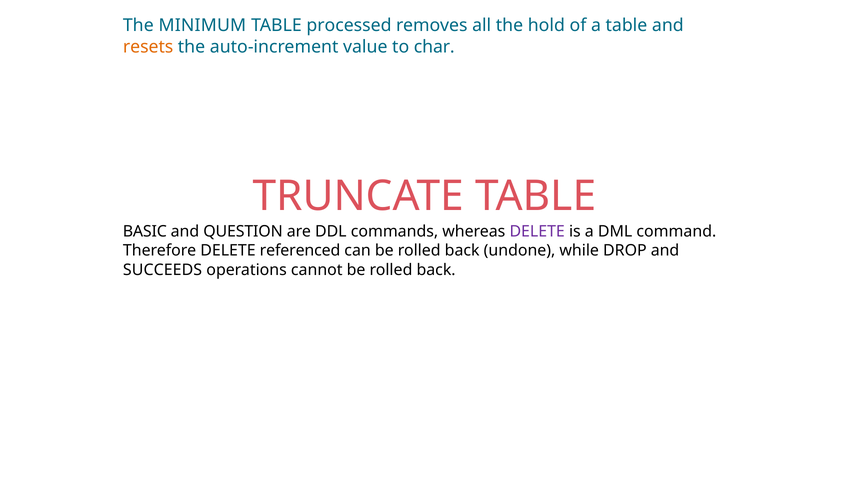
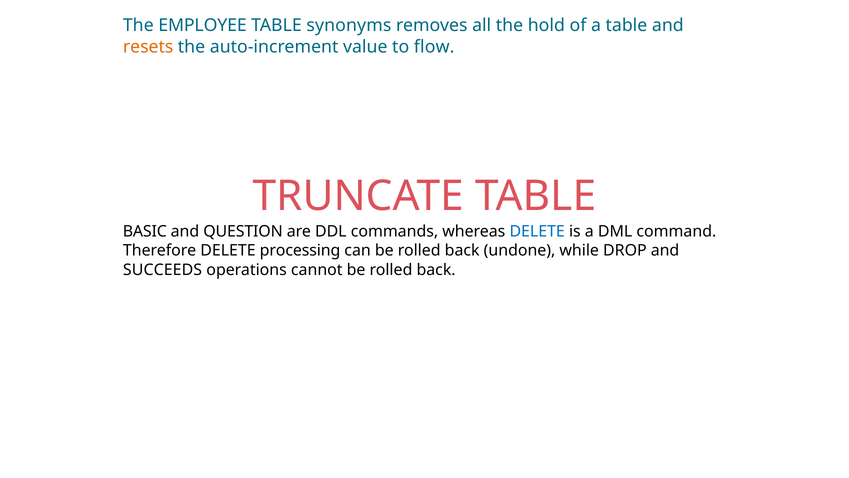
MINIMUM: MINIMUM -> EMPLOYEE
processed: processed -> synonyms
char: char -> flow
DELETE at (537, 231) colour: purple -> blue
referenced: referenced -> processing
